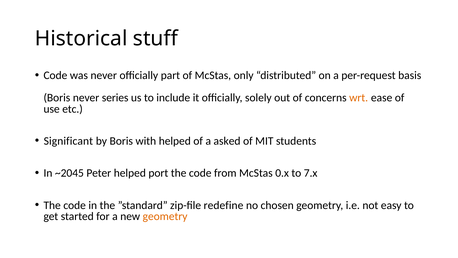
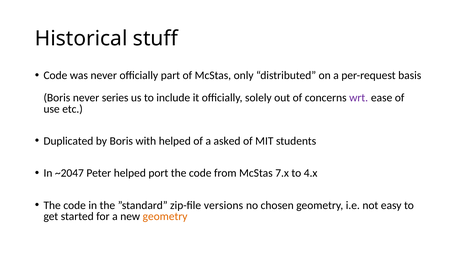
wrt colour: orange -> purple
Significant: Significant -> Duplicated
~2045: ~2045 -> ~2047
0.x: 0.x -> 7.x
7.x: 7.x -> 4.x
redefine: redefine -> versions
